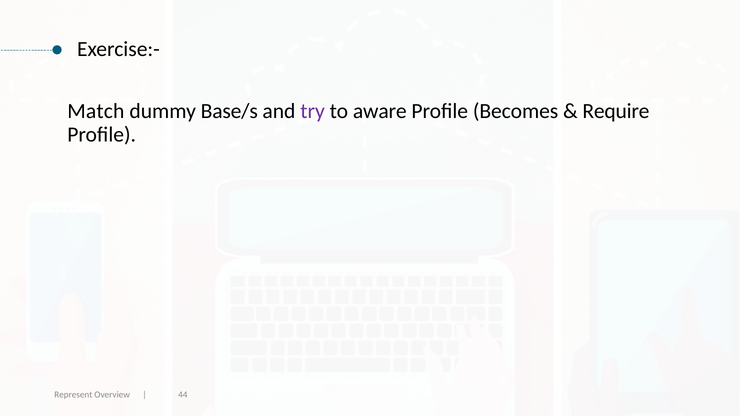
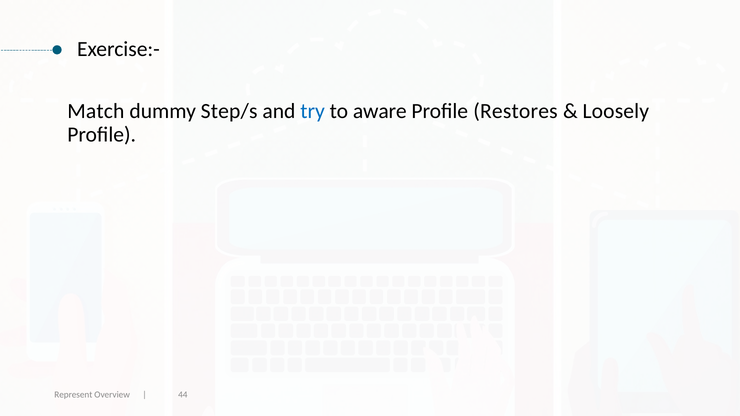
Base/s: Base/s -> Step/s
try colour: purple -> blue
Becomes: Becomes -> Restores
Require: Require -> Loosely
